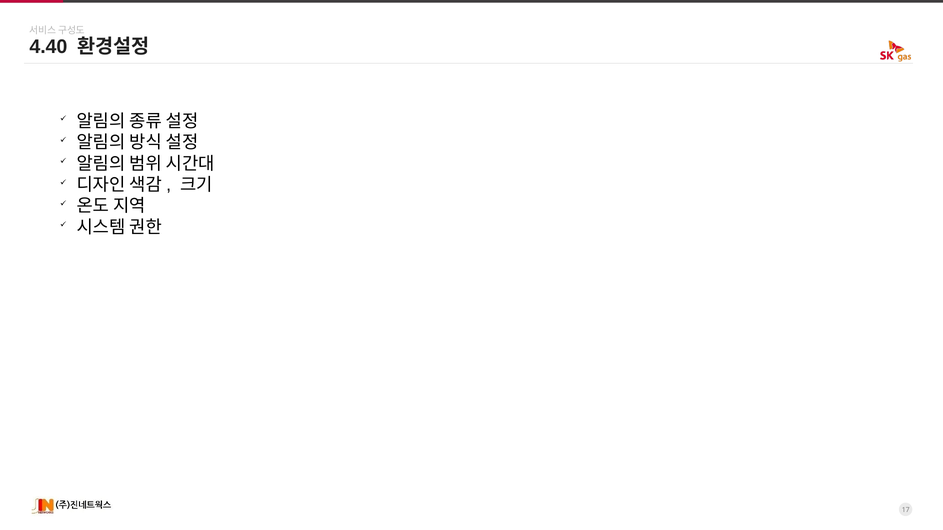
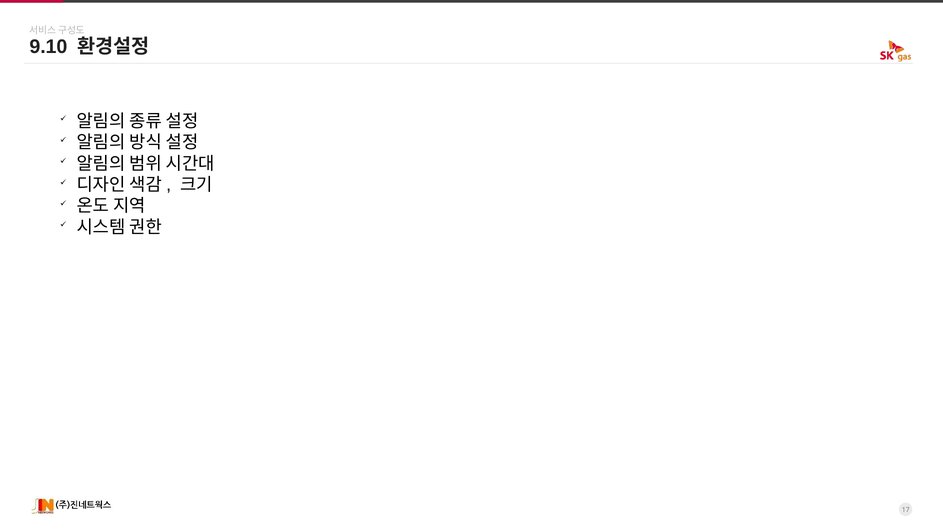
4.40: 4.40 -> 9.10
